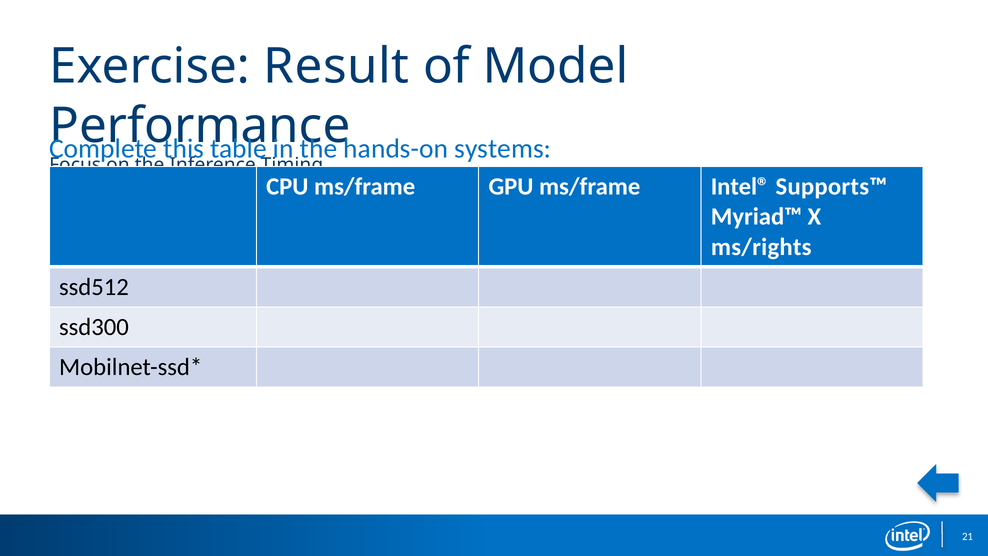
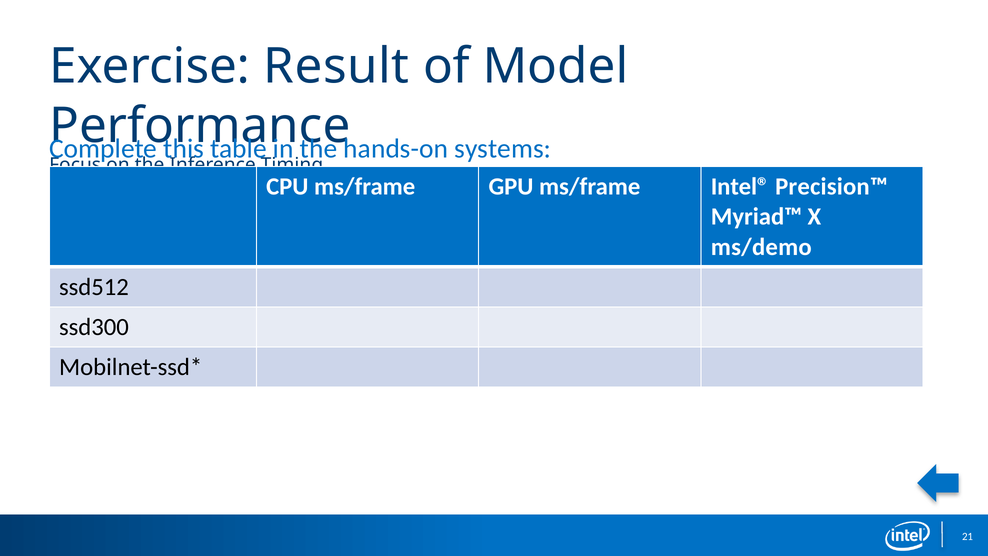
Supports™: Supports™ -> Precision™
ms/rights: ms/rights -> ms/demo
